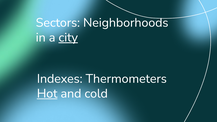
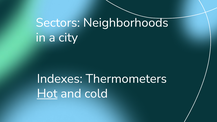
city underline: present -> none
